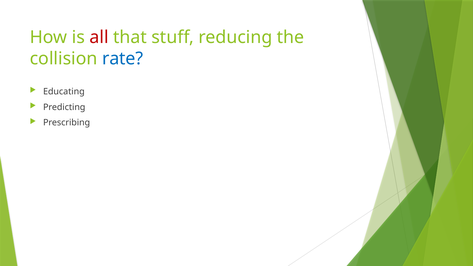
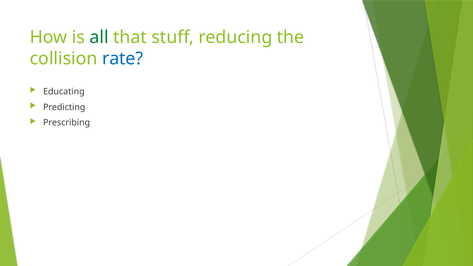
all colour: red -> green
